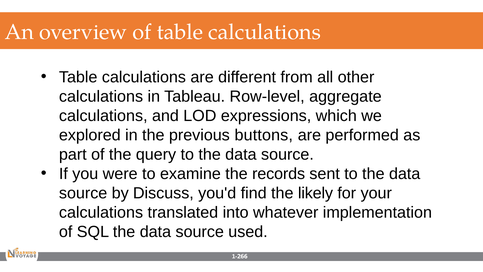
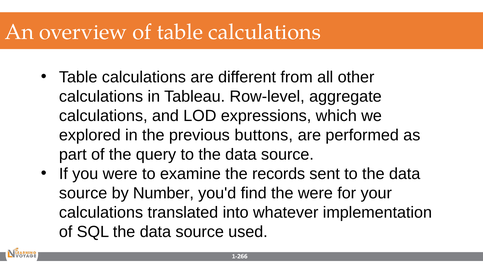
Discuss: Discuss -> Number
the likely: likely -> were
